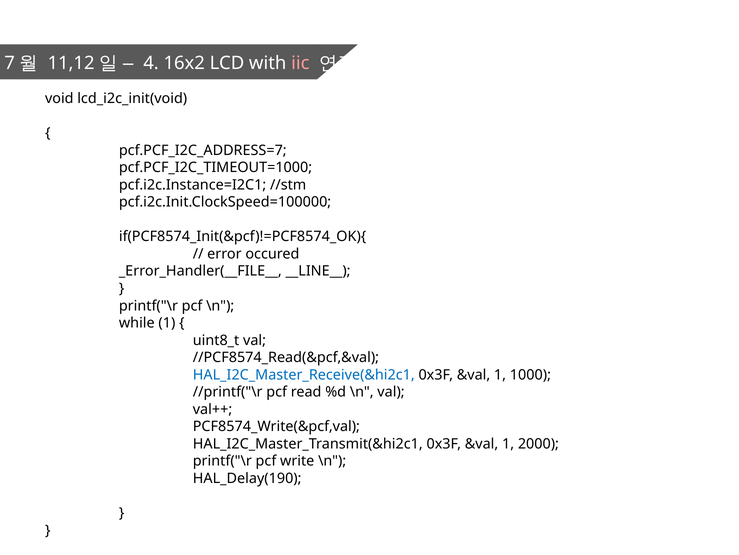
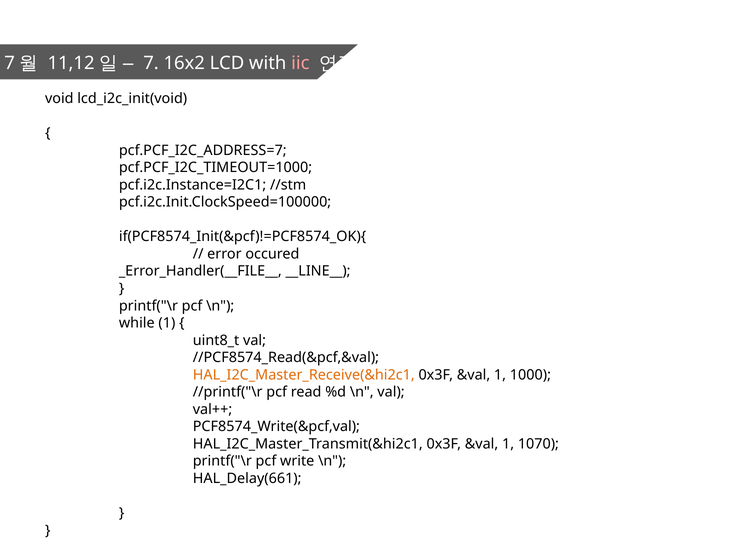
4: 4 -> 7
HAL_I2C_Master_Receive(&hi2c1 colour: blue -> orange
2000: 2000 -> 1070
HAL_Delay(190: HAL_Delay(190 -> HAL_Delay(661
